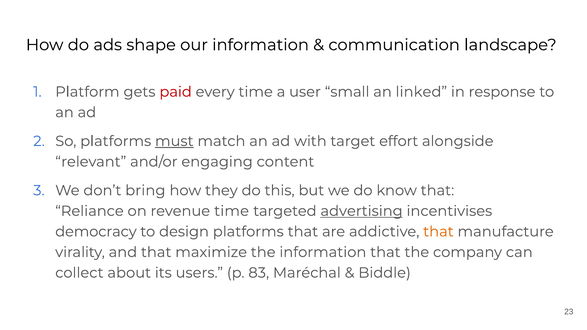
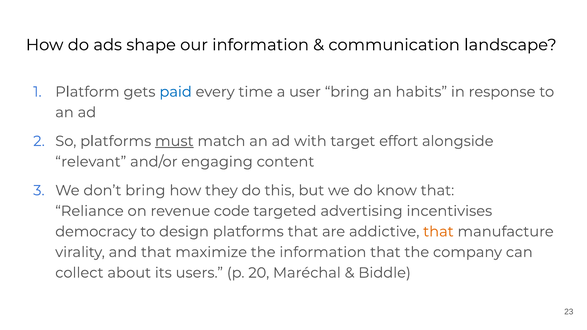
paid colour: red -> blue
user small: small -> bring
linked: linked -> habits
revenue time: time -> code
advertising underline: present -> none
83: 83 -> 20
